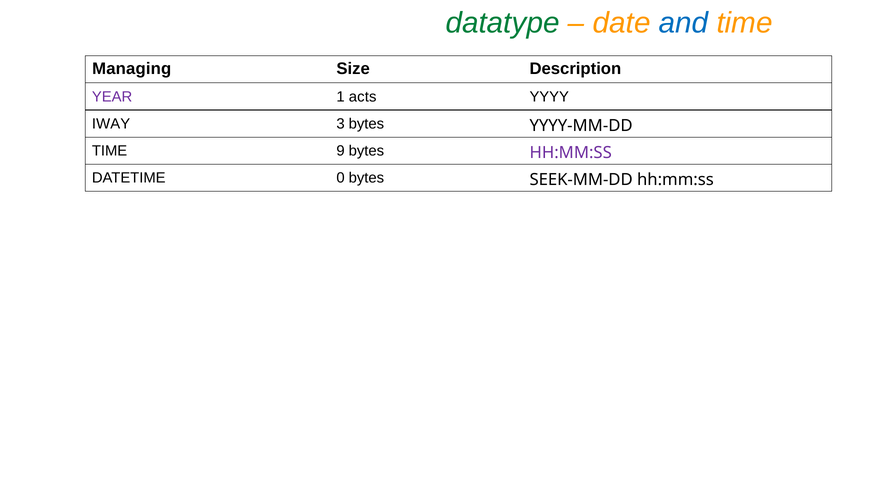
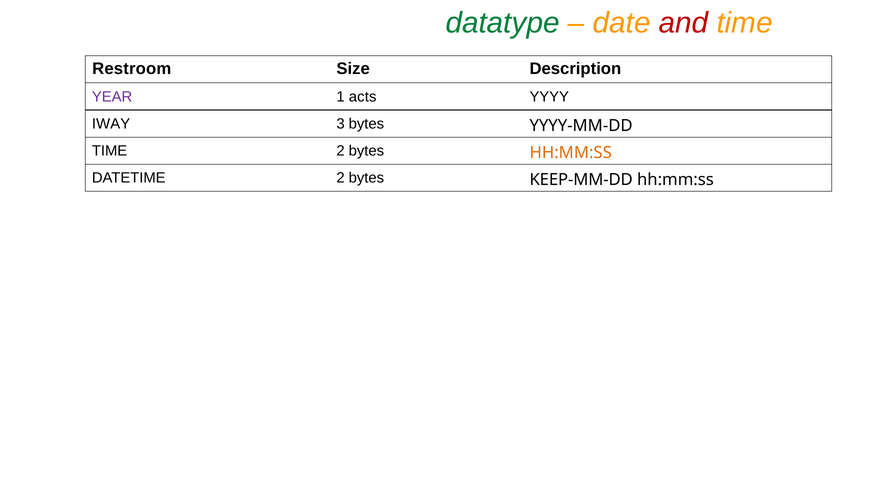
and colour: blue -> red
Managing: Managing -> Restroom
TIME 9: 9 -> 2
HH:MM:SS at (571, 153) colour: purple -> orange
DATETIME 0: 0 -> 2
SEEK-MM-DD: SEEK-MM-DD -> KEEP-MM-DD
